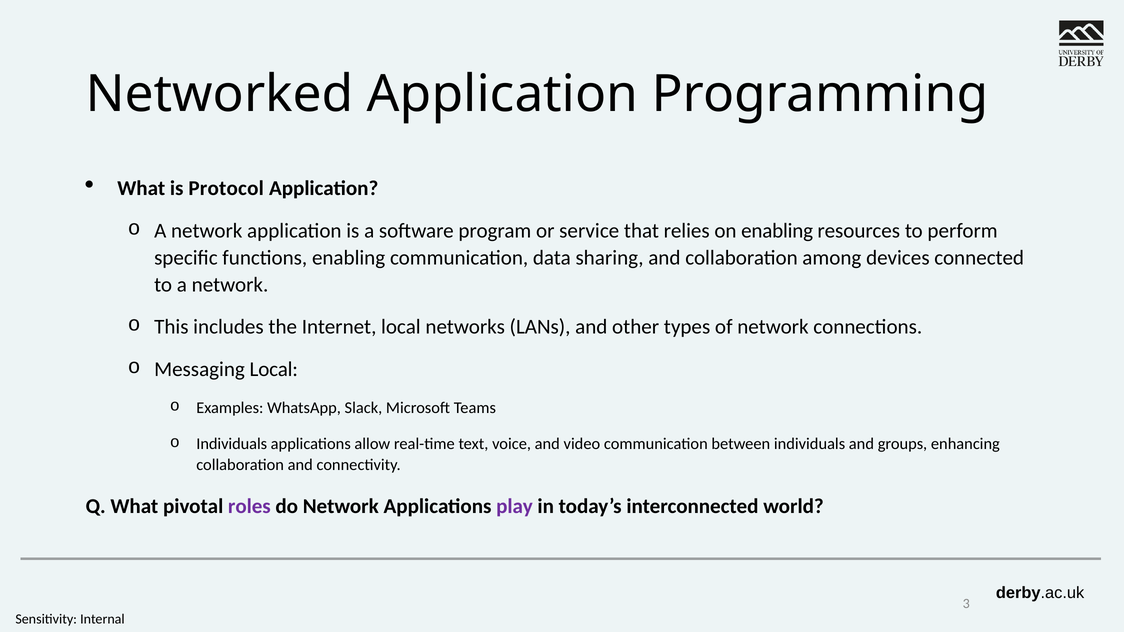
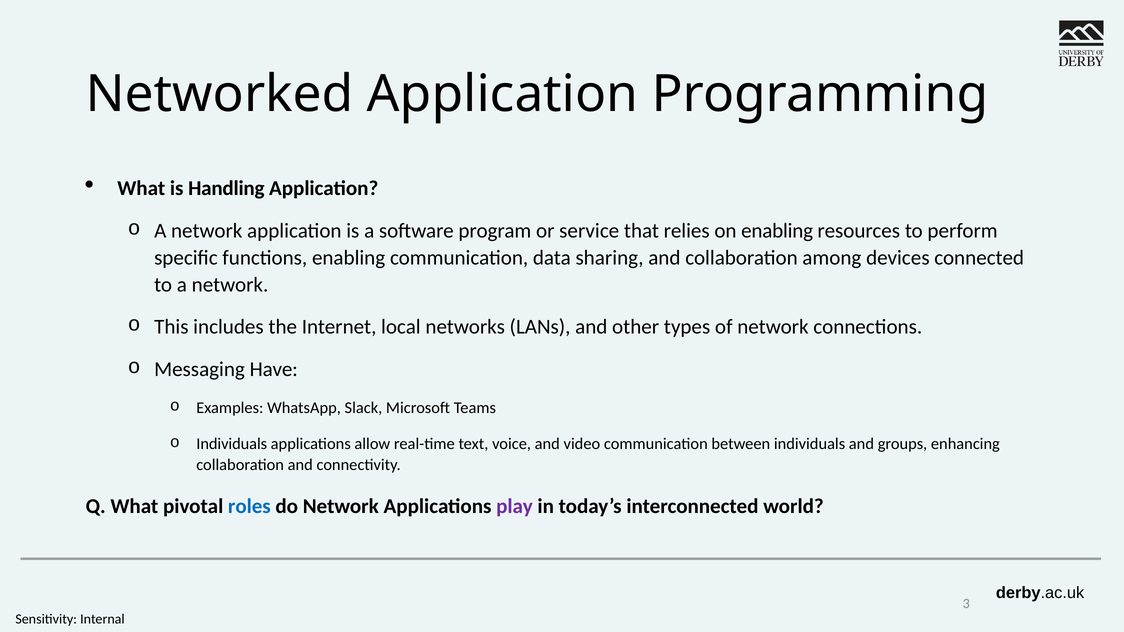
Protocol: Protocol -> Handling
Messaging Local: Local -> Have
roles colour: purple -> blue
